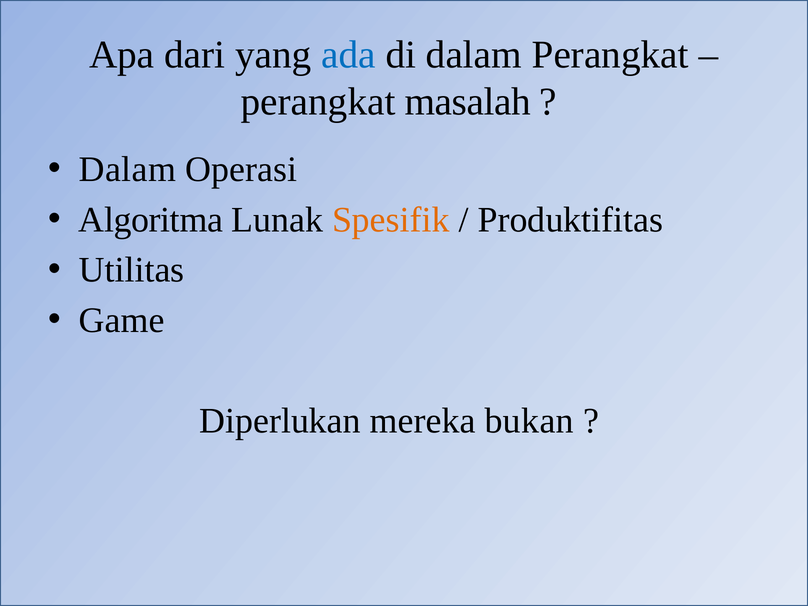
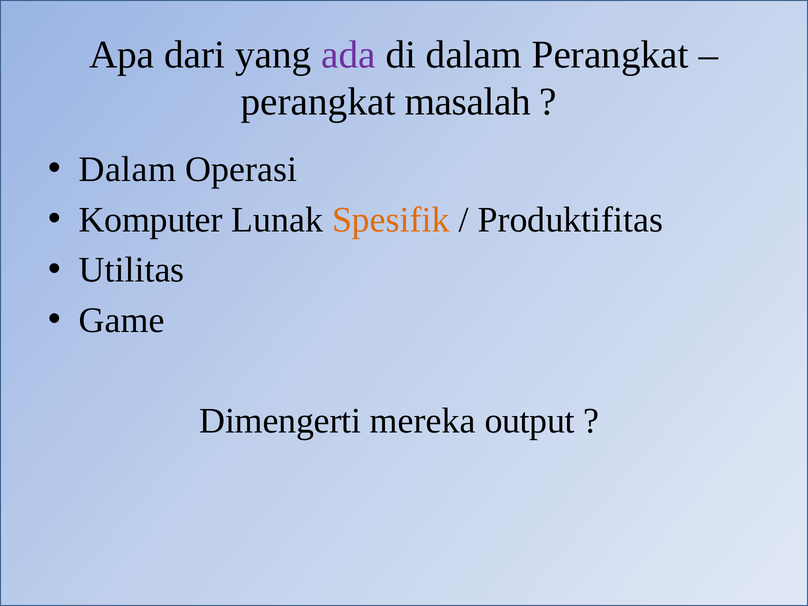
ada colour: blue -> purple
Algoritma: Algoritma -> Komputer
Diperlukan: Diperlukan -> Dimengerti
bukan: bukan -> output
